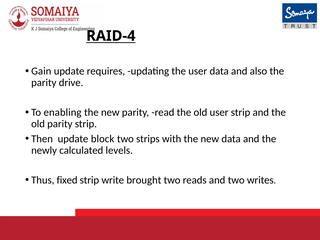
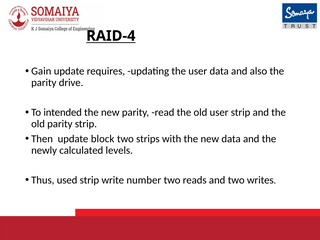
enabling: enabling -> intended
fixed: fixed -> used
brought: brought -> number
